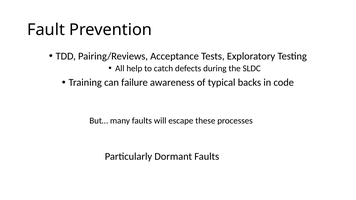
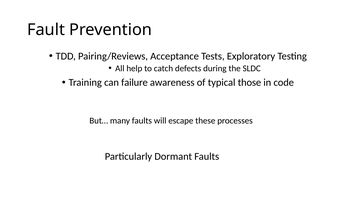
backs: backs -> those
